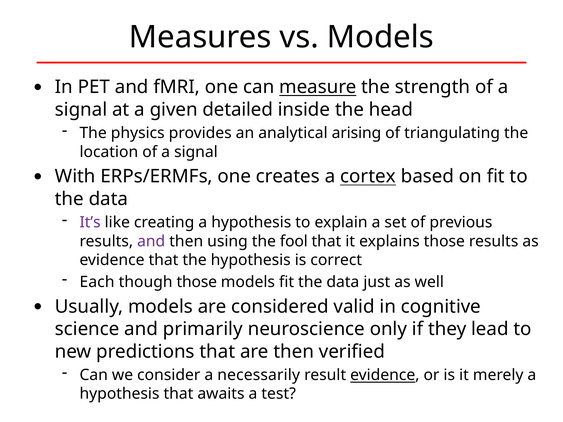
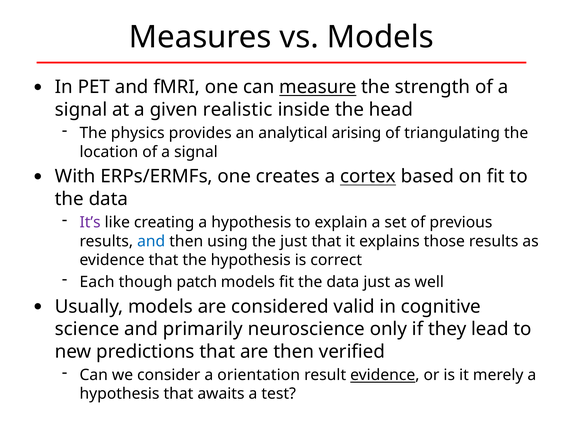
detailed: detailed -> realistic
and at (151, 241) colour: purple -> blue
the fool: fool -> just
though those: those -> patch
necessarily: necessarily -> orientation
